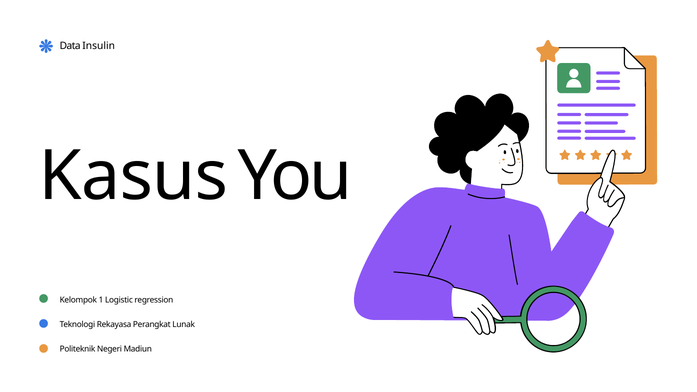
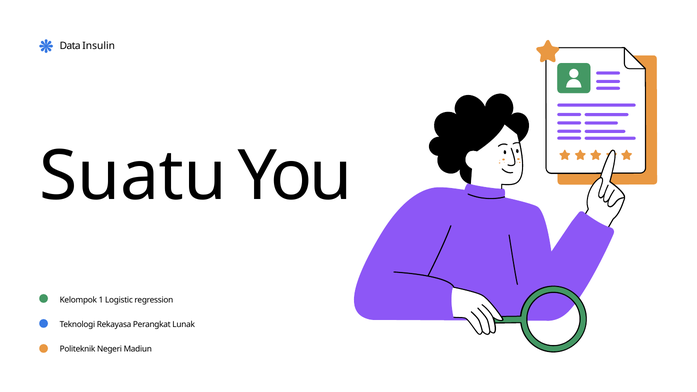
Kasus: Kasus -> Suatu
